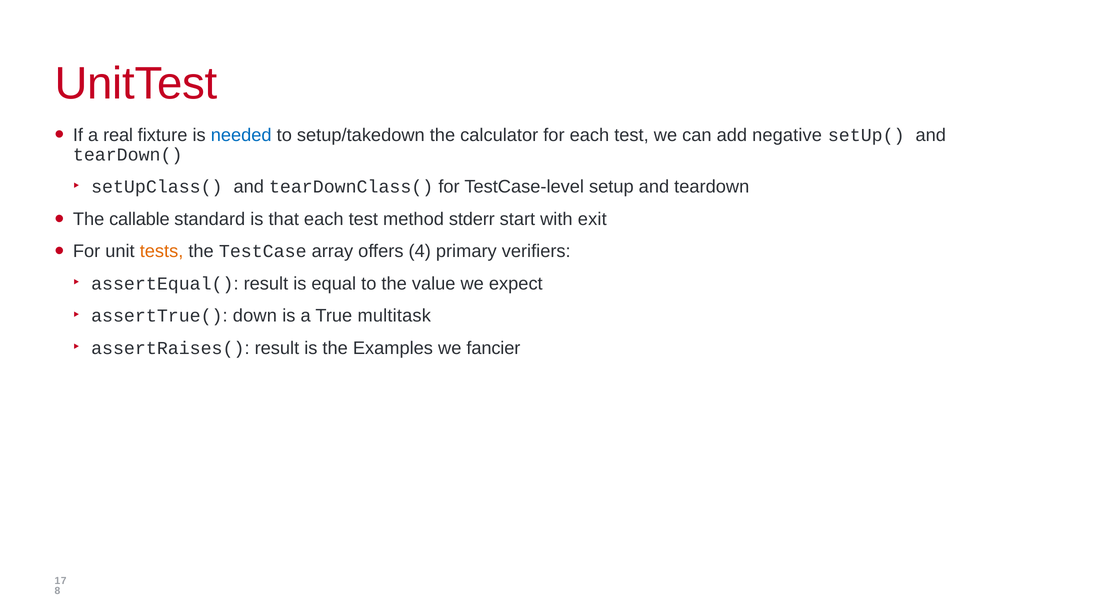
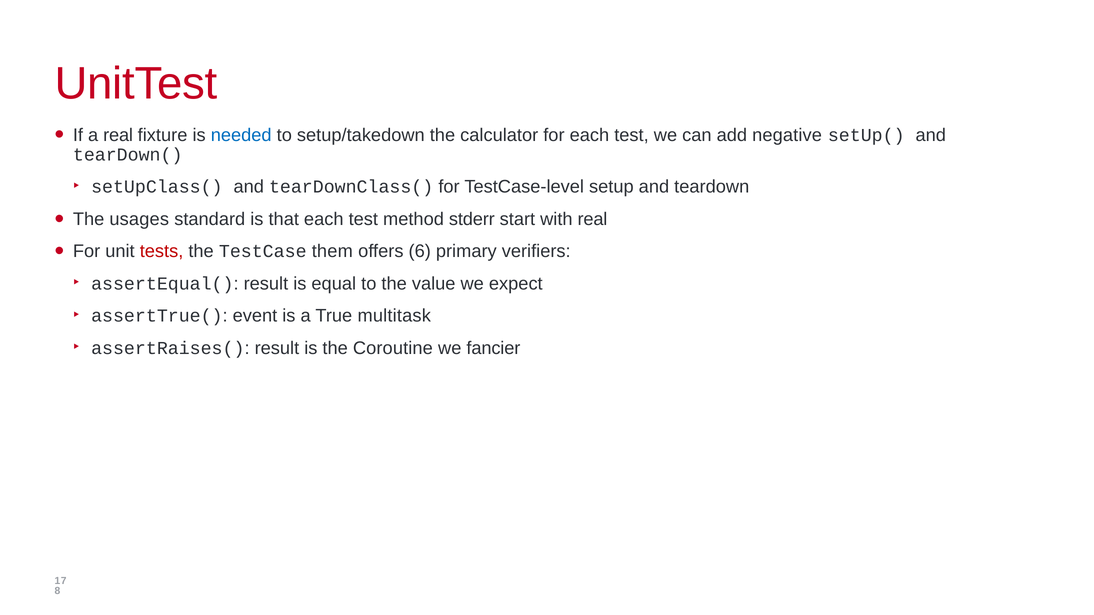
callable: callable -> usages
with exit: exit -> real
tests colour: orange -> red
array: array -> them
4: 4 -> 6
down: down -> event
Examples: Examples -> Coroutine
